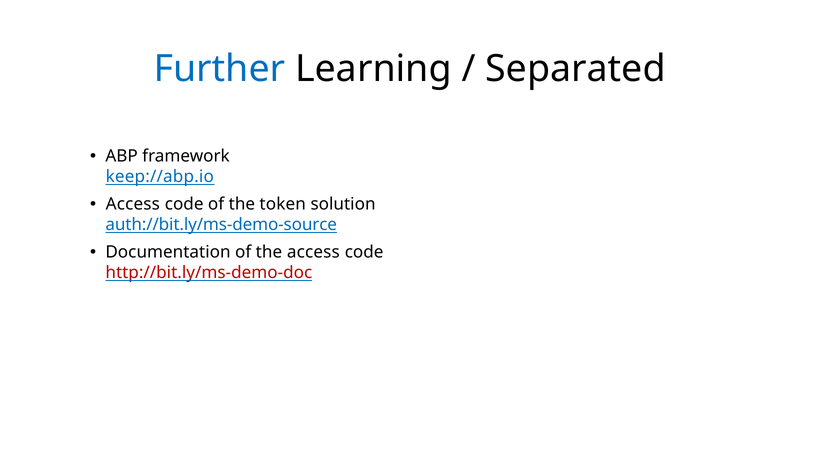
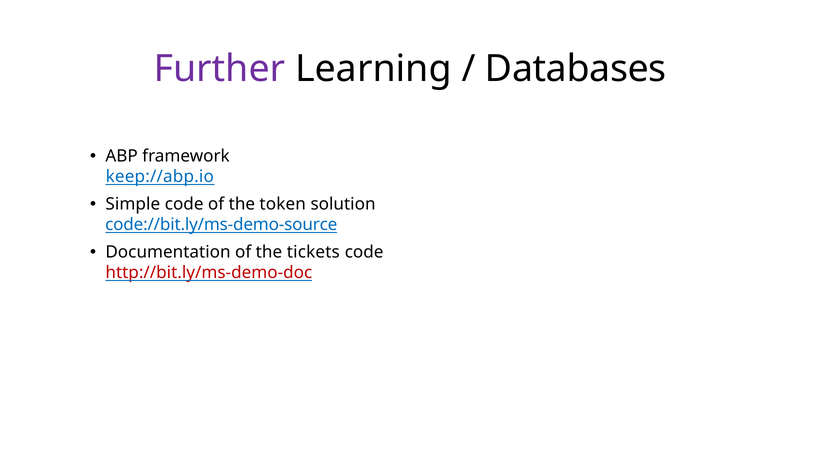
Further colour: blue -> purple
Separated: Separated -> Databases
Access at (133, 204): Access -> Simple
auth://bit.ly/ms-demo-source: auth://bit.ly/ms-demo-source -> code://bit.ly/ms-demo-source
the access: access -> tickets
